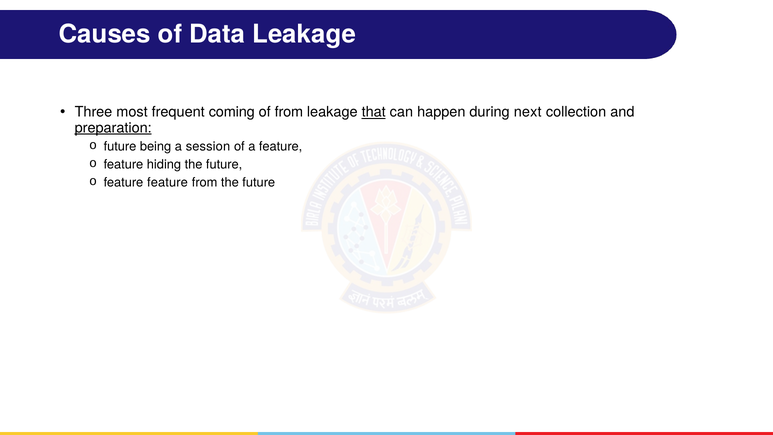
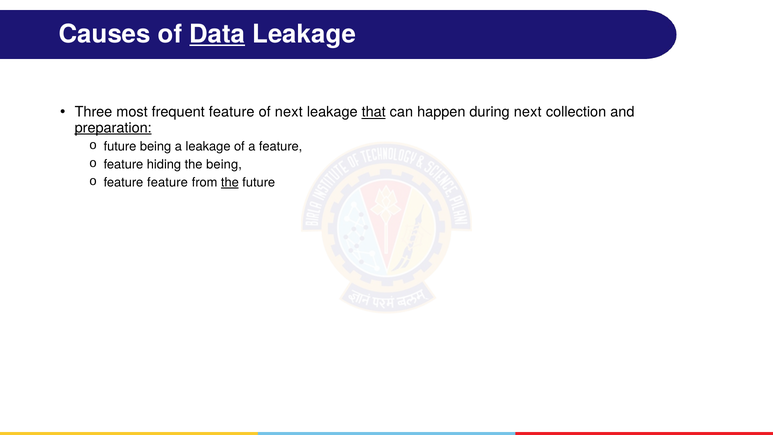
Data underline: none -> present
frequent coming: coming -> feature
of from: from -> next
a session: session -> leakage
hiding the future: future -> being
the at (230, 182) underline: none -> present
